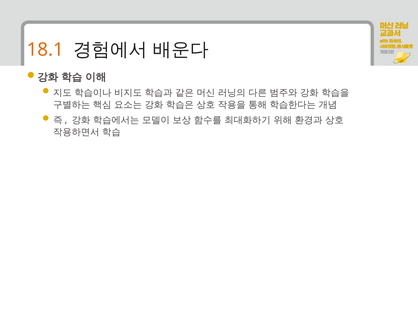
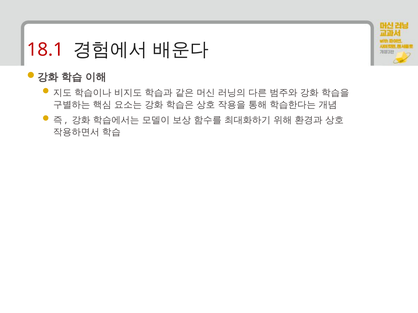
18.1 colour: orange -> red
